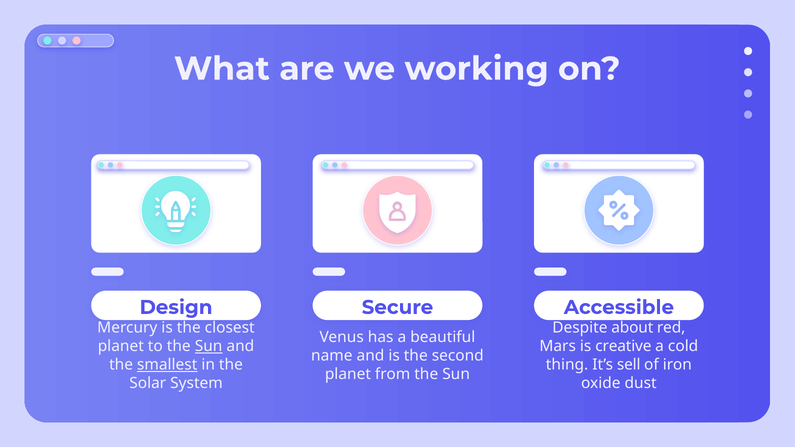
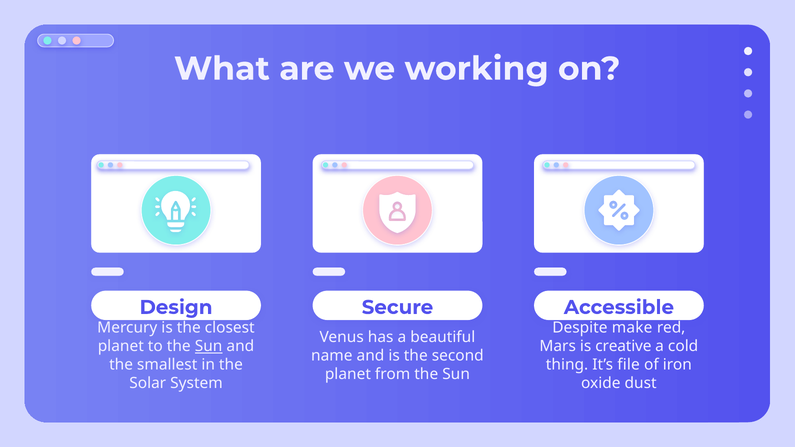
about: about -> make
smallest underline: present -> none
sell: sell -> file
